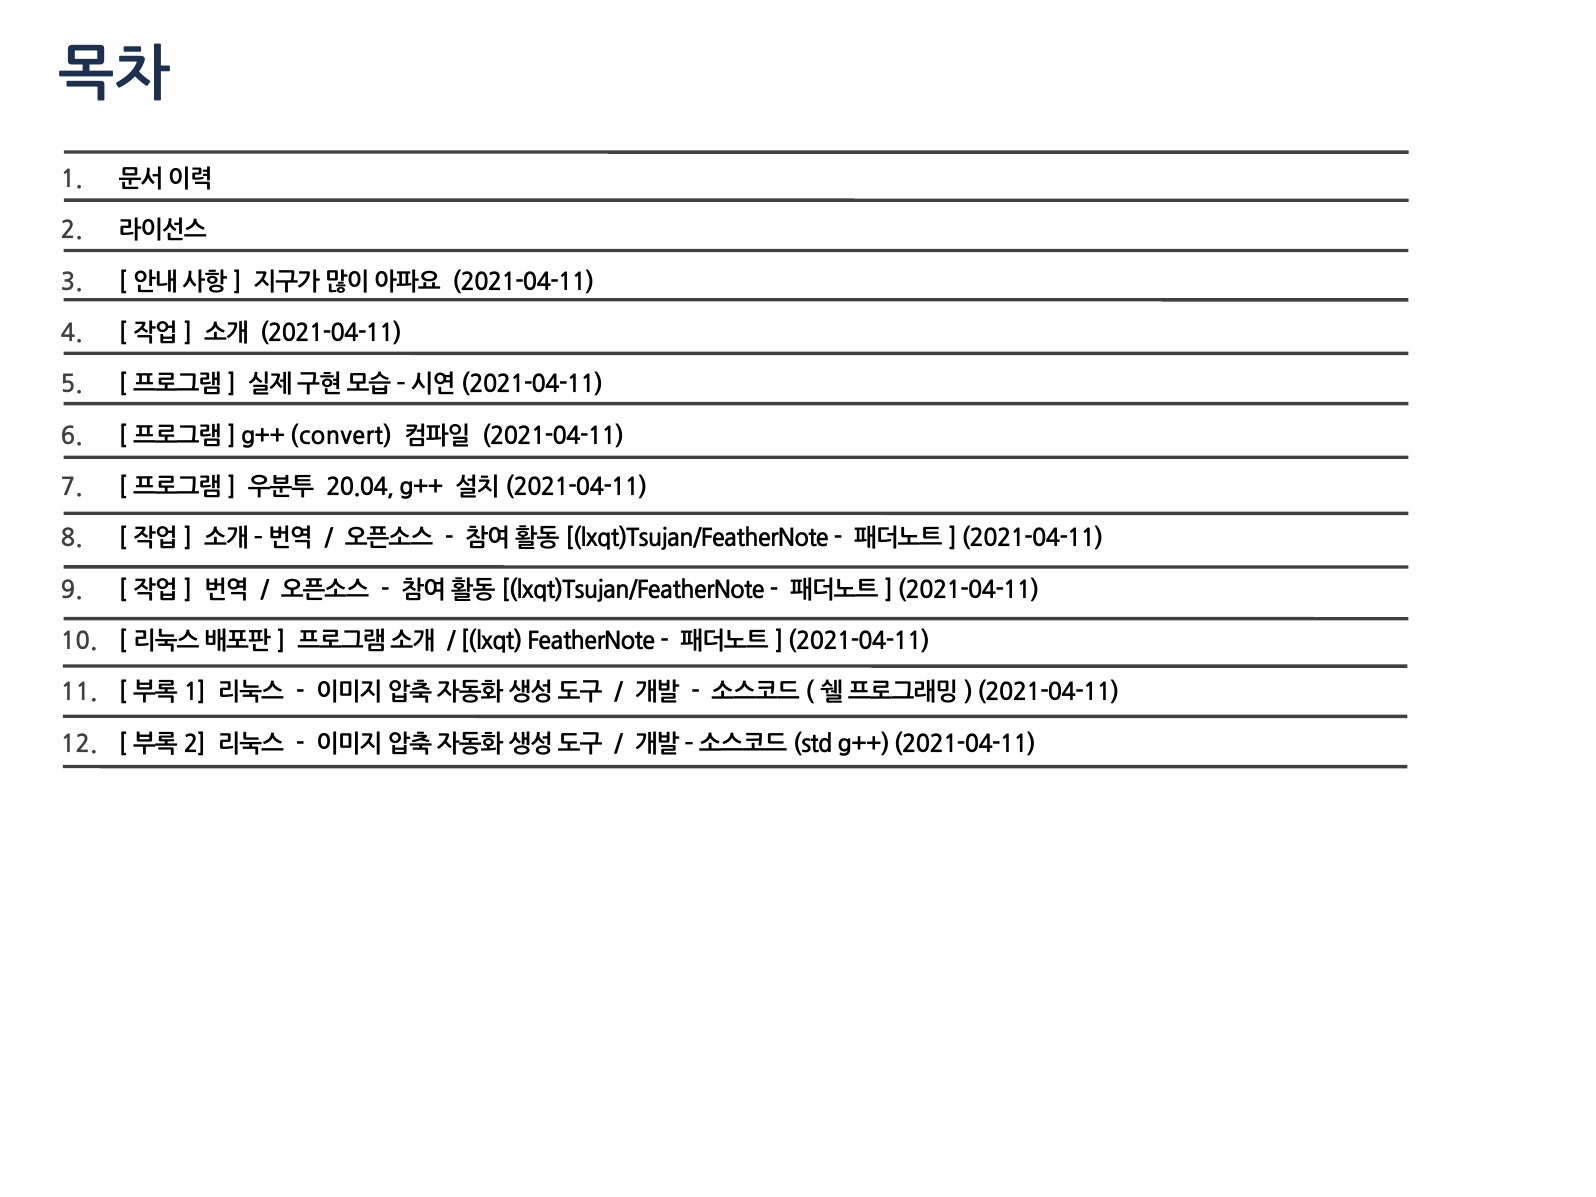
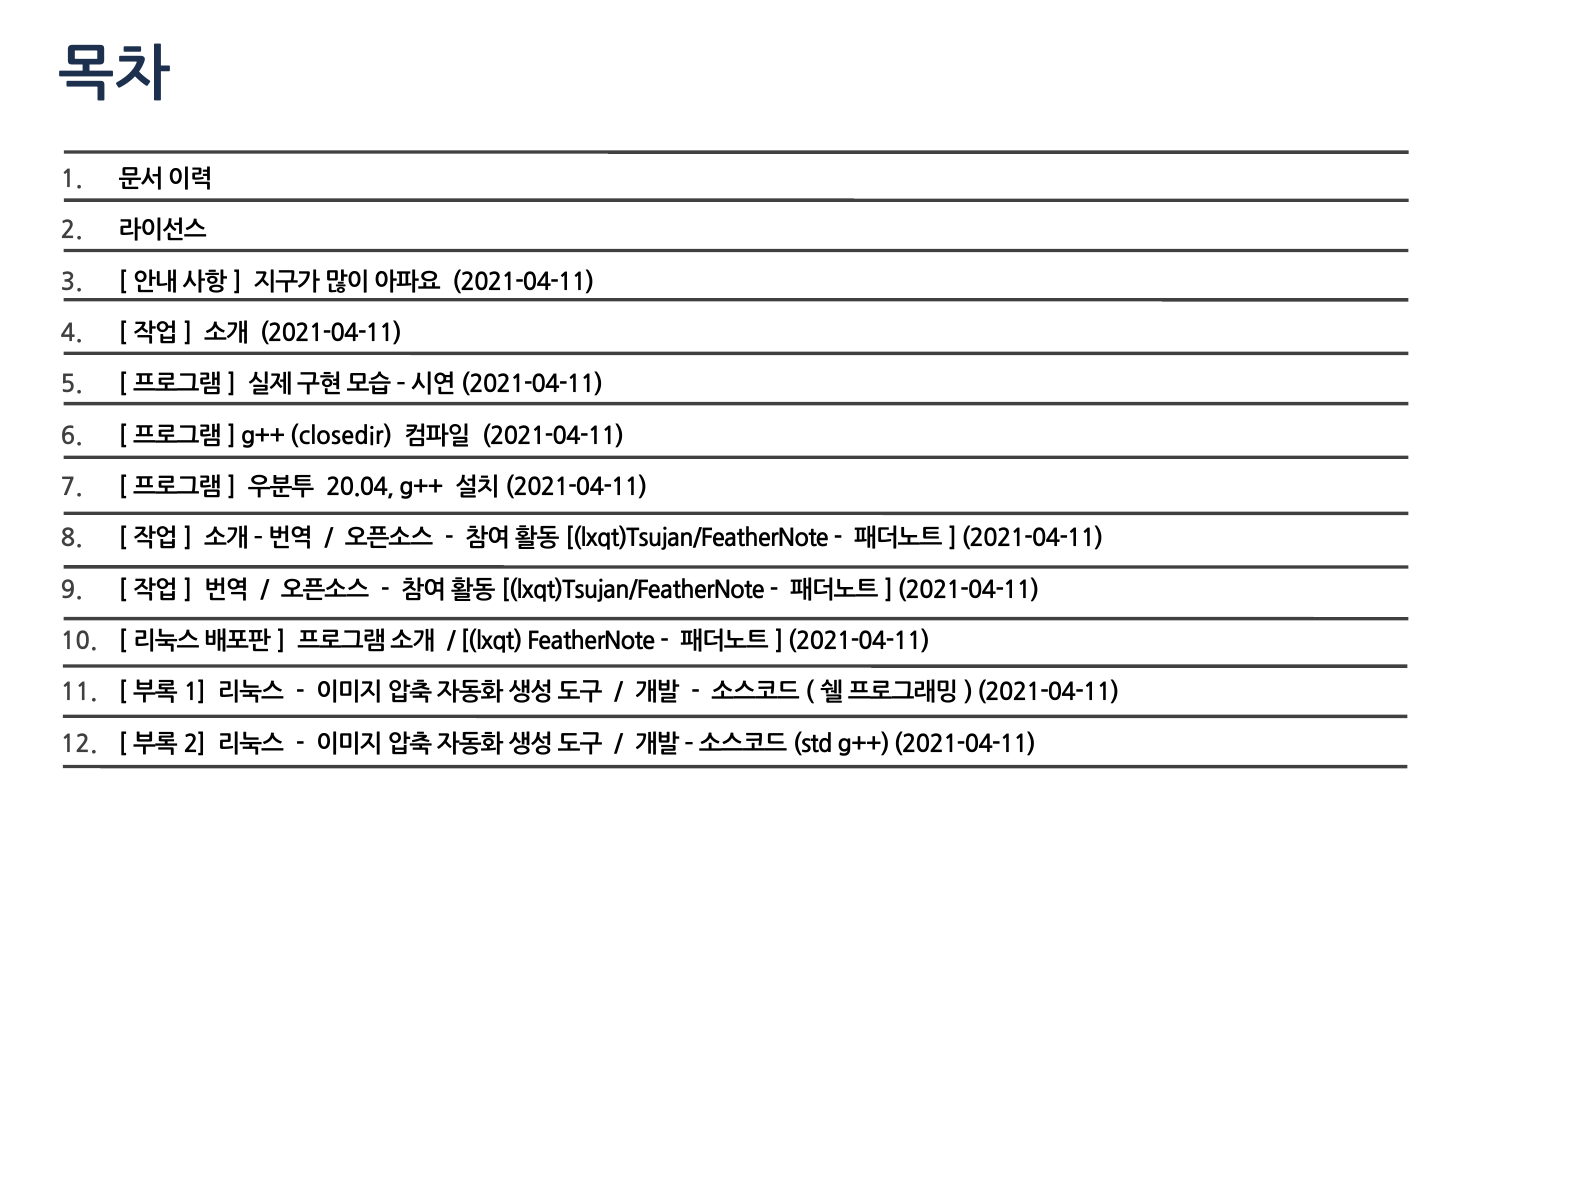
convert: convert -> closedir
